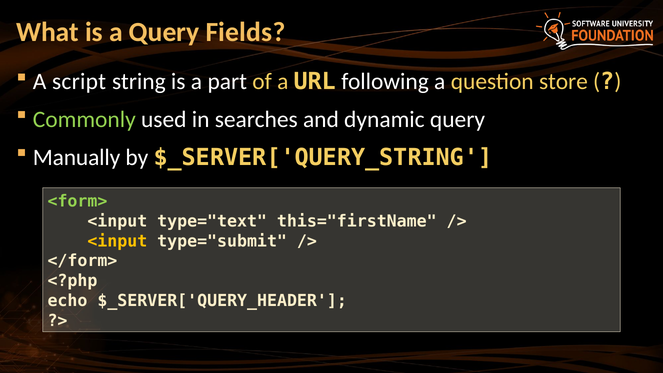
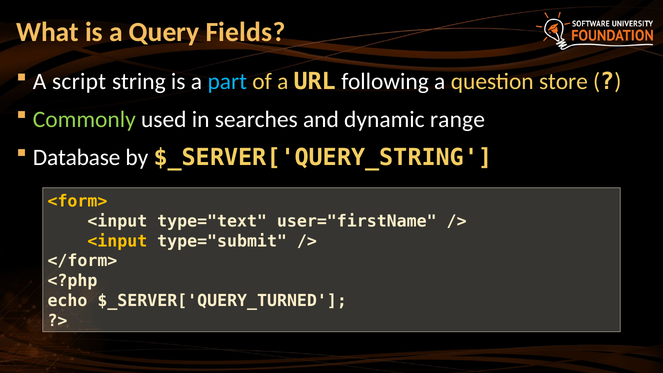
part colour: white -> light blue
dynamic query: query -> range
Manually: Manually -> Database
<form> colour: light green -> yellow
this="firstName: this="firstName -> user="firstName
$_SERVER['QUERY_HEADER: $_SERVER['QUERY_HEADER -> $_SERVER['QUERY_TURNED
